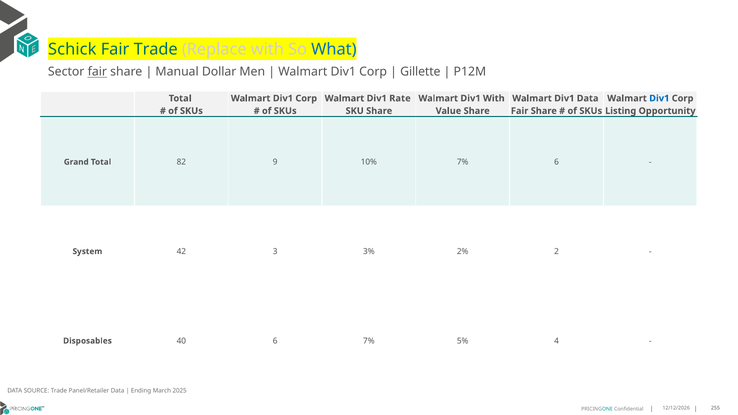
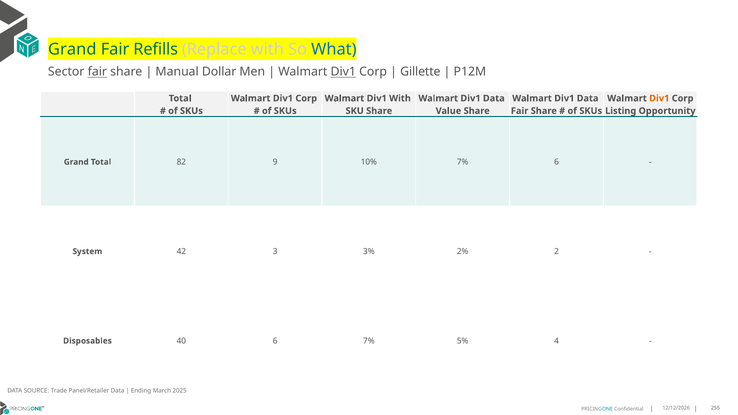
Schick at (72, 50): Schick -> Grand
Fair Trade: Trade -> Refills
Div1 at (343, 72) underline: none -> present
Div1 Rate: Rate -> With
With at (494, 98): With -> Data
Div1 at (659, 98) colour: blue -> orange
